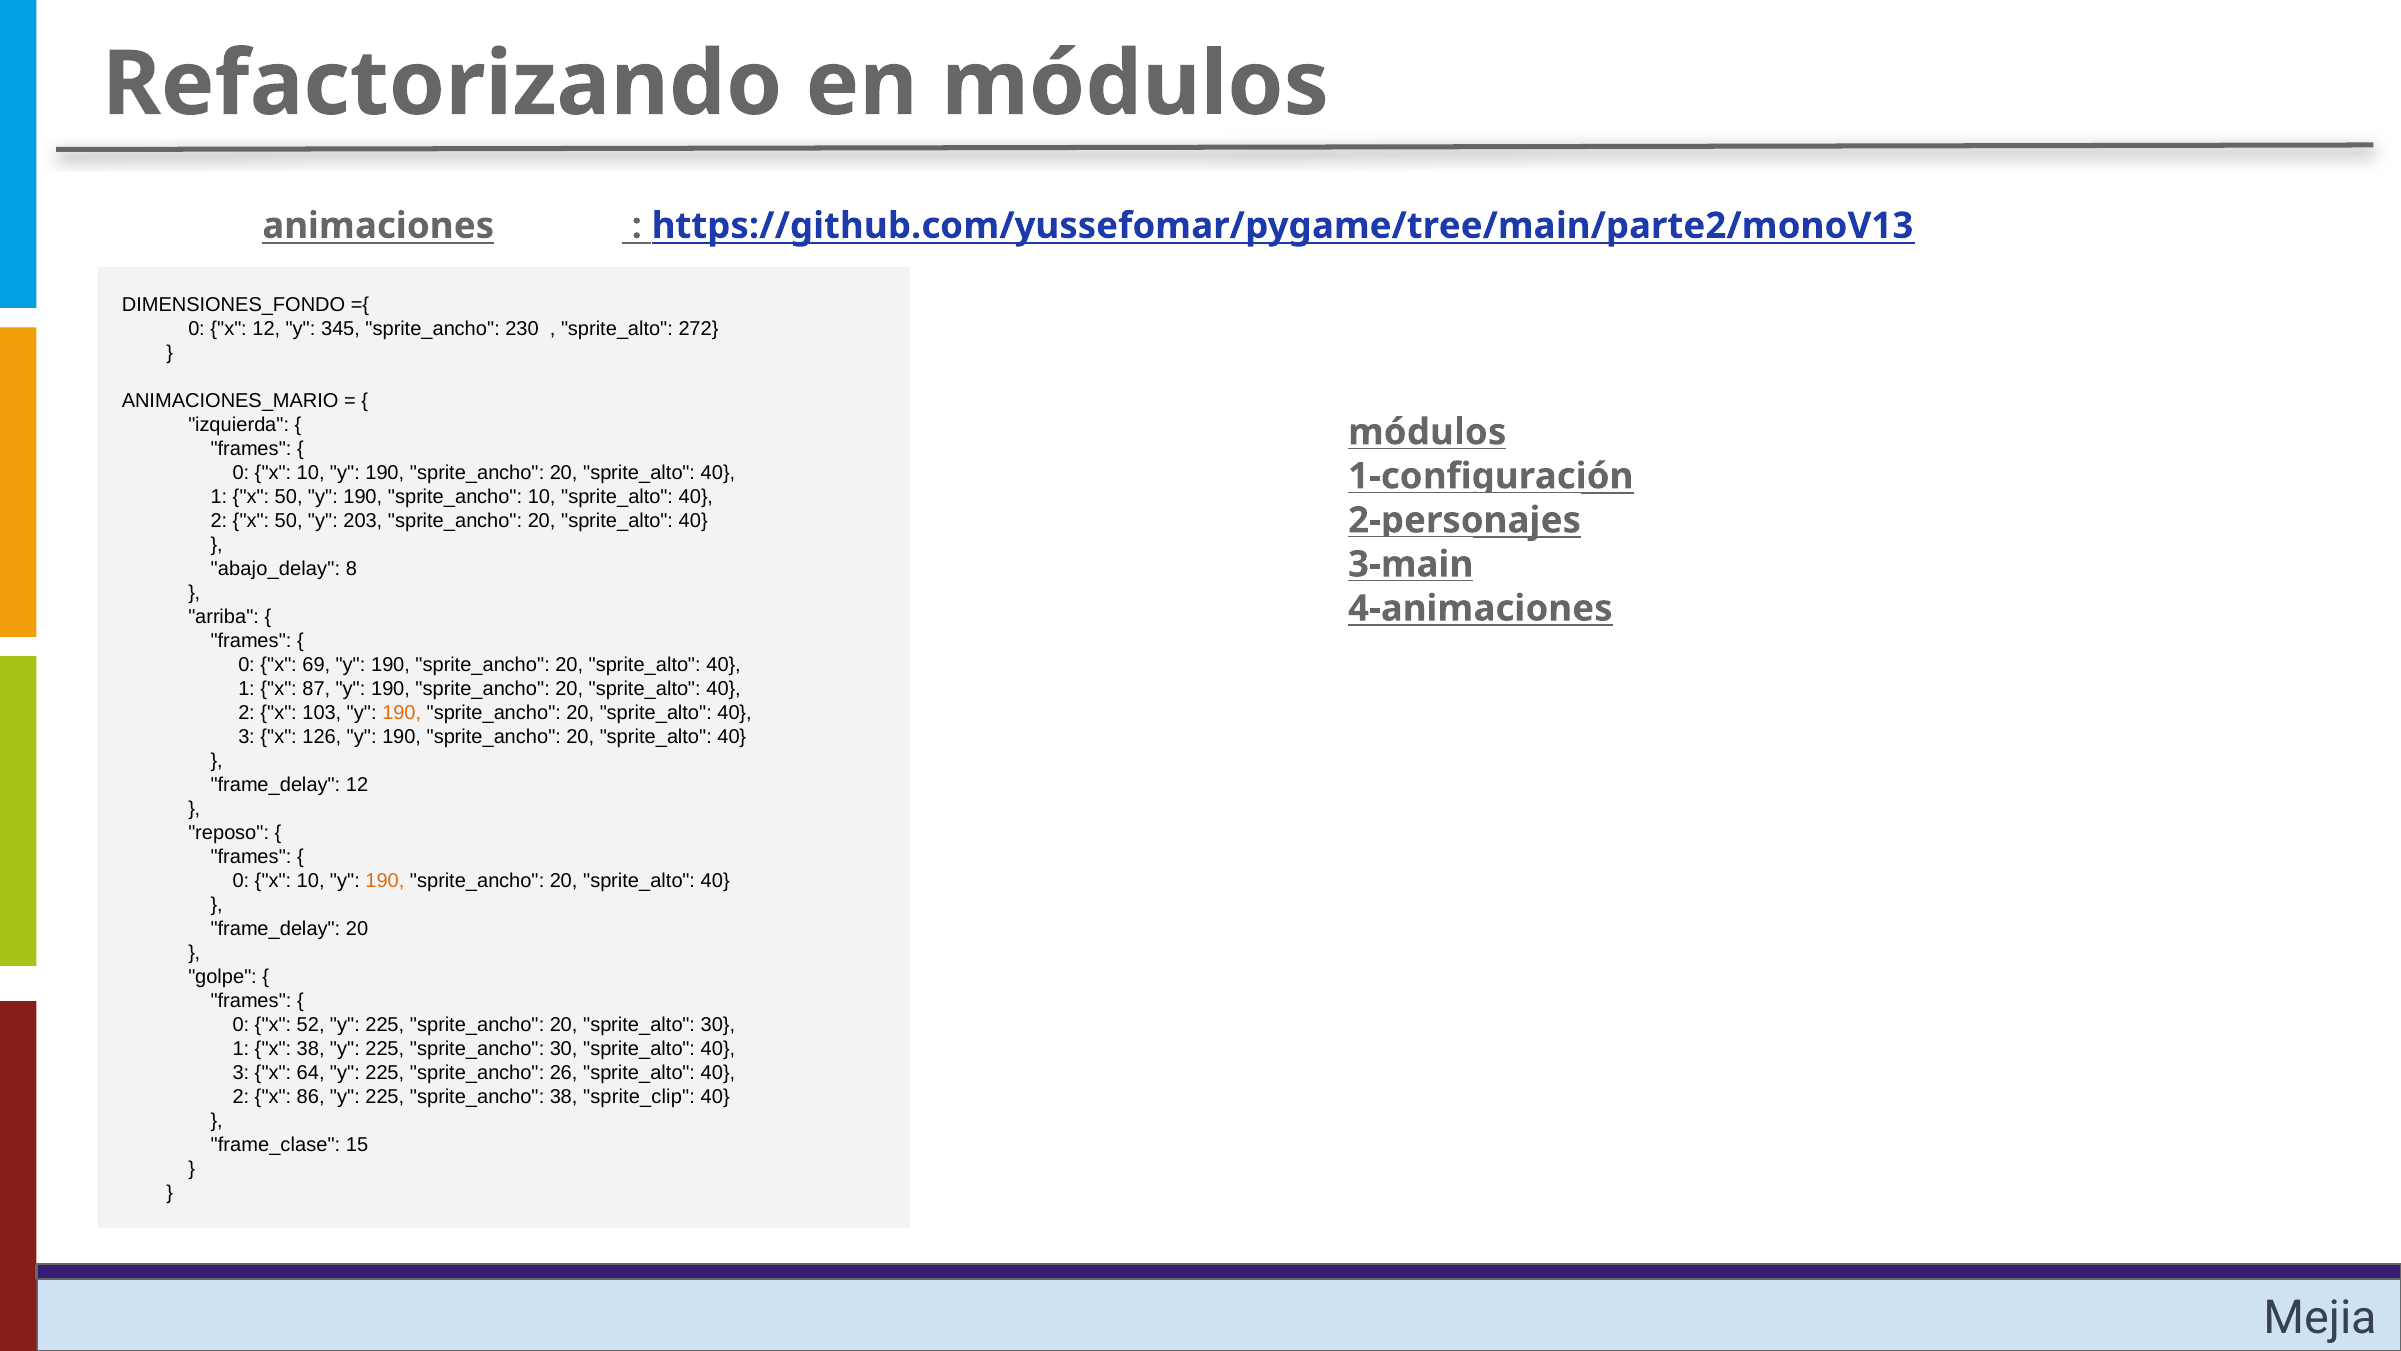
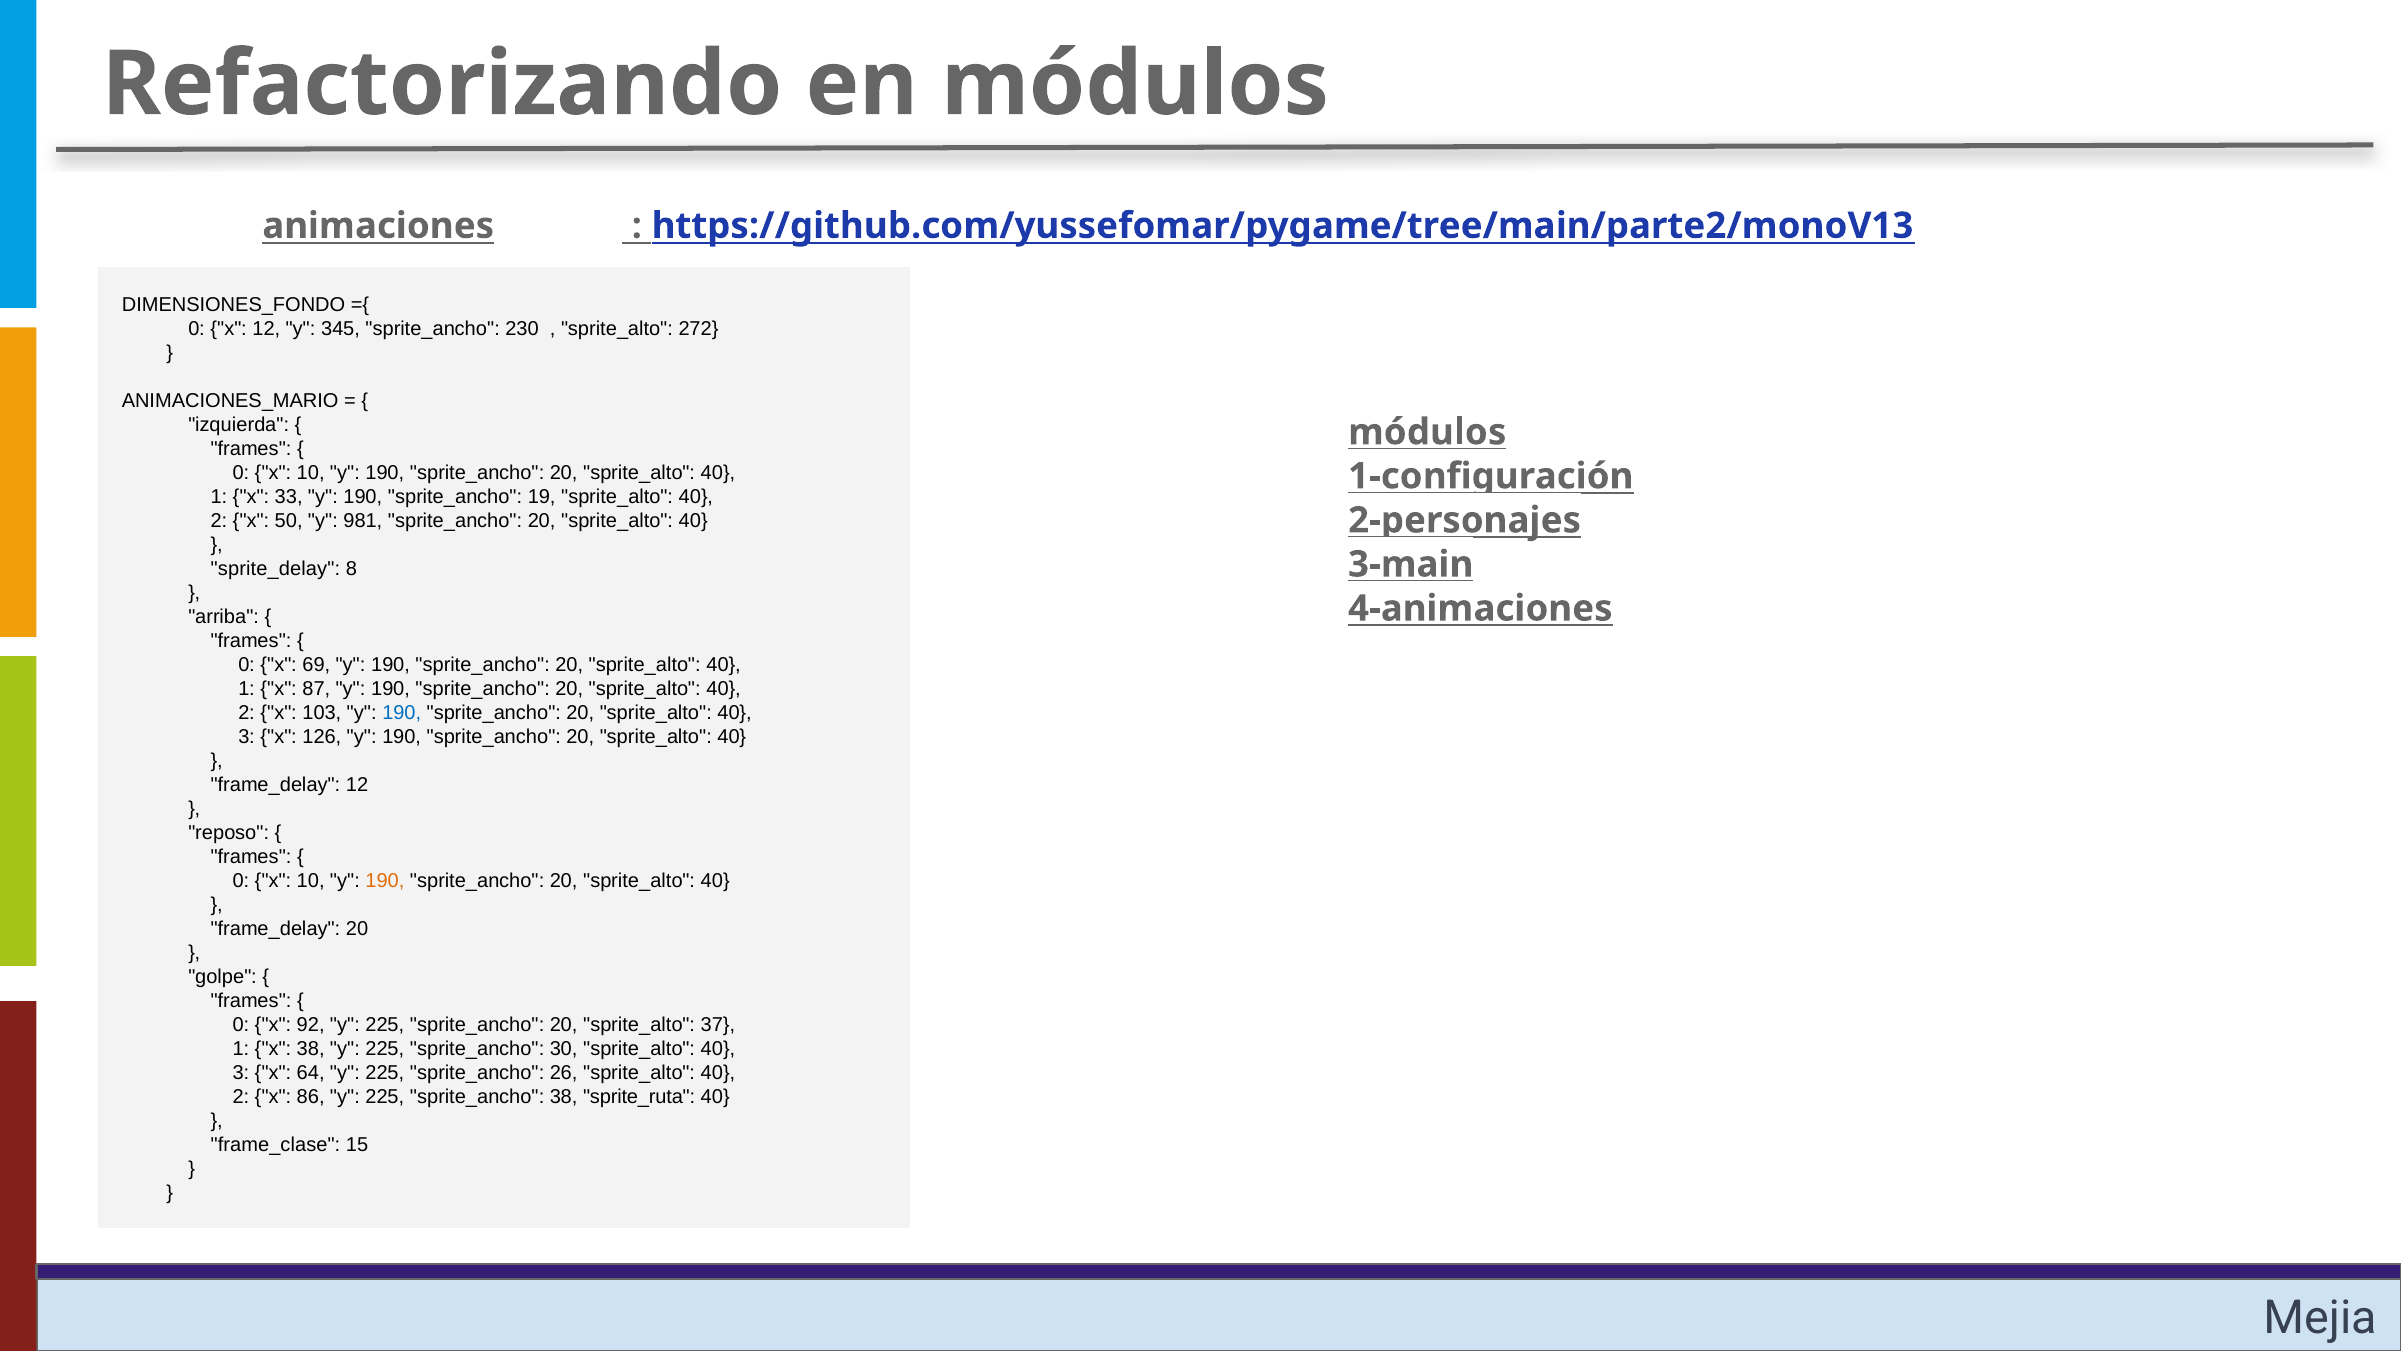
1 x 50: 50 -> 33
sprite_ancho 10: 10 -> 19
203: 203 -> 981
abajo_delay: abajo_delay -> sprite_delay
190 at (402, 713) colour: orange -> blue
52: 52 -> 92
sprite_alto 30: 30 -> 37
sprite_clip: sprite_clip -> sprite_ruta
